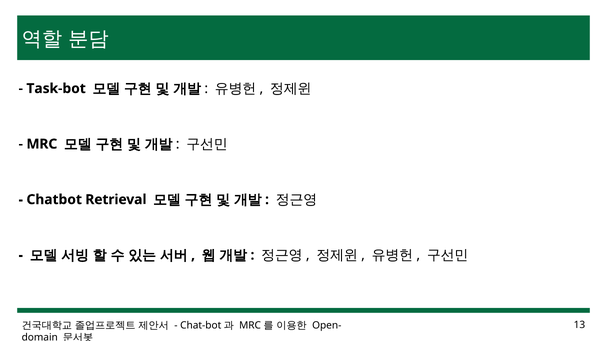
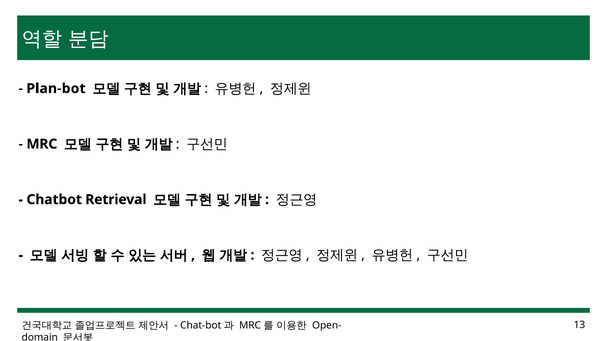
Task-bot: Task-bot -> Plan-bot
